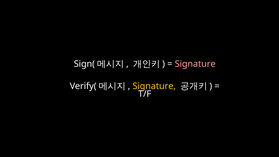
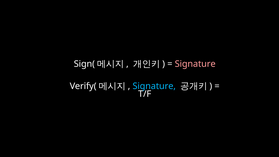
Signature at (154, 86) colour: yellow -> light blue
